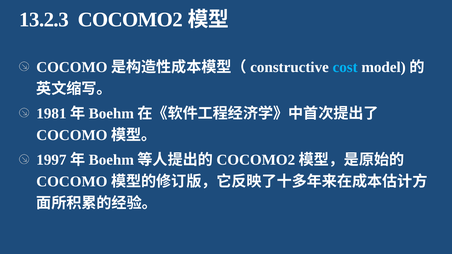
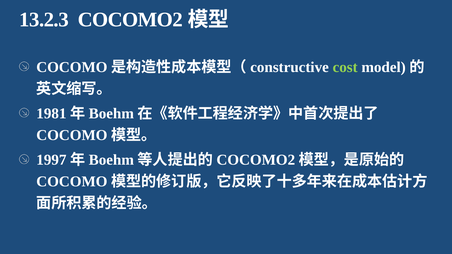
cost colour: light blue -> light green
